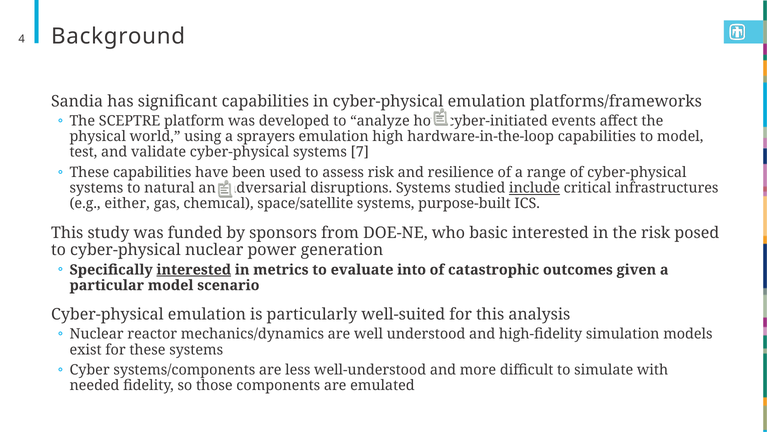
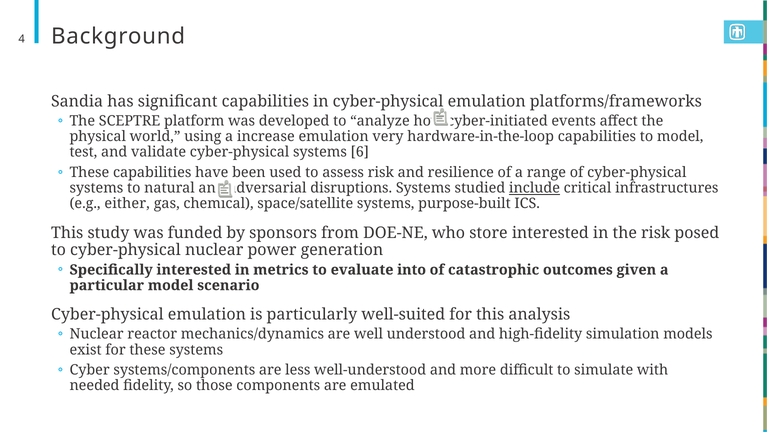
sprayers: sprayers -> increase
high: high -> very
7: 7 -> 6
basic: basic -> store
interested at (194, 269) underline: present -> none
